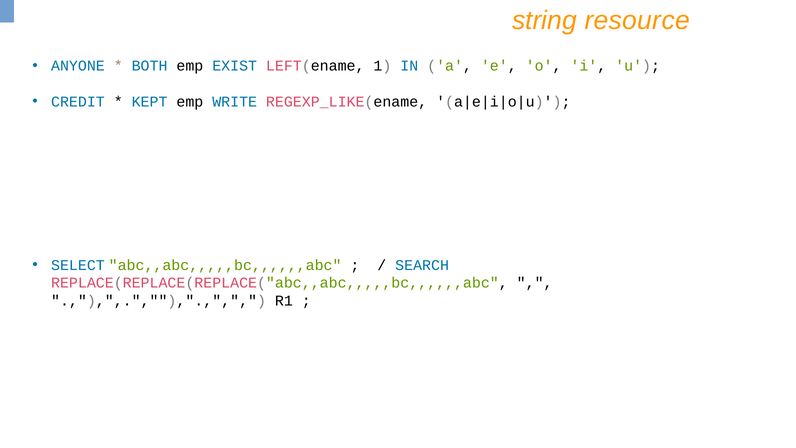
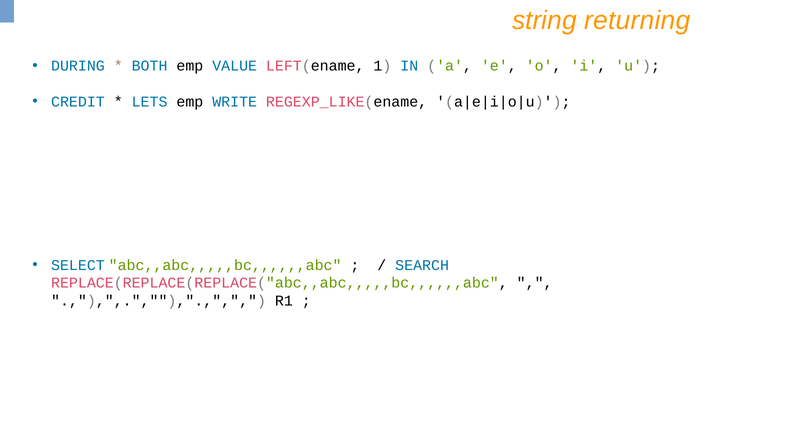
resource: resource -> returning
ANYONE: ANYONE -> DURING
EXIST: EXIST -> VALUE
KEPT: KEPT -> LETS
